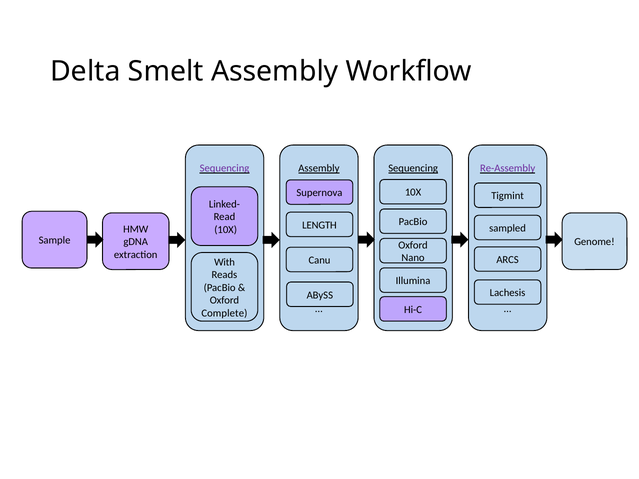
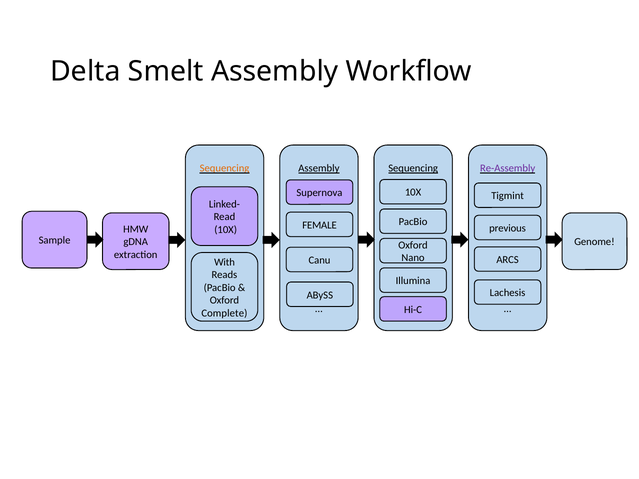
Sequencing at (225, 168) colour: purple -> orange
LENGTH: LENGTH -> FEMALE
sampled: sampled -> previous
